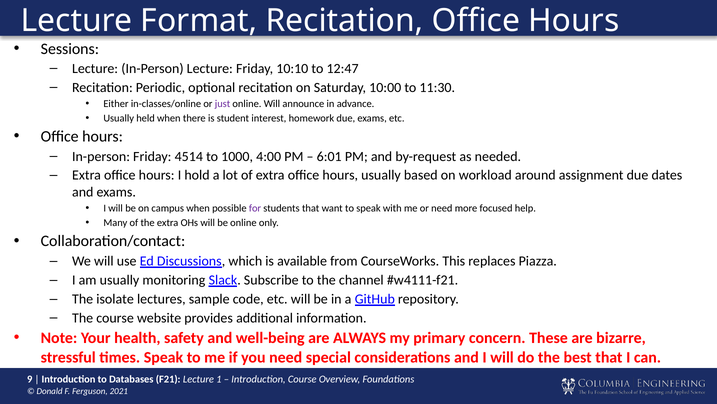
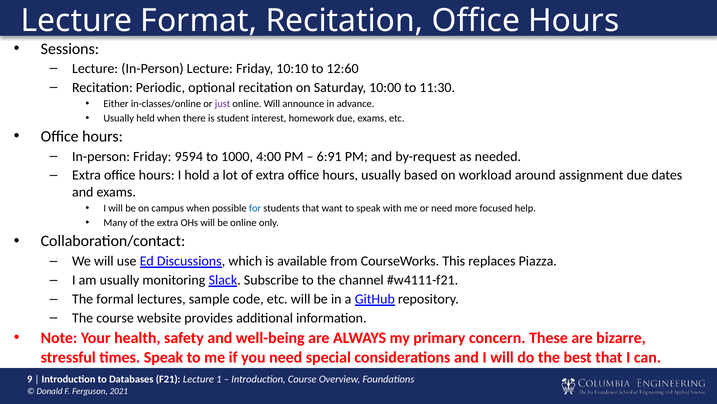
12:47: 12:47 -> 12:60
4514: 4514 -> 9594
6:01: 6:01 -> 6:91
for colour: purple -> blue
isolate: isolate -> formal
